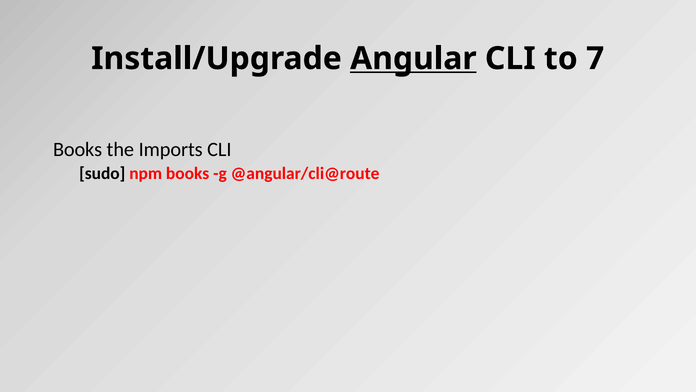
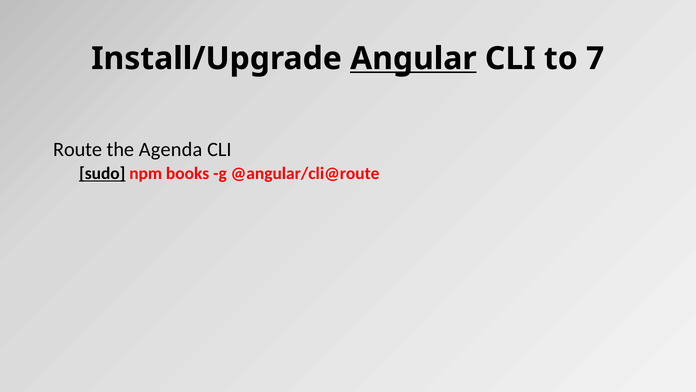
Books at (78, 149): Books -> Route
Imports: Imports -> Agenda
sudo underline: none -> present
